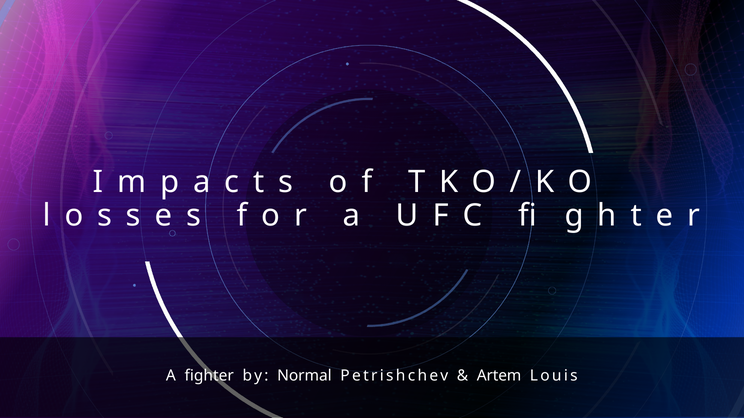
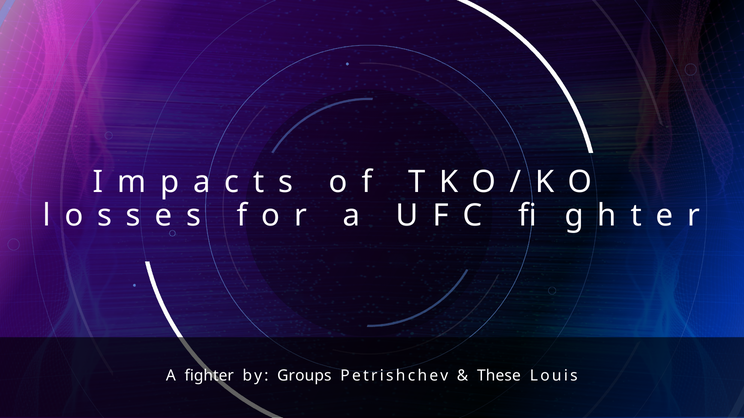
Normal: Normal -> Groups
Artem: Artem -> These
